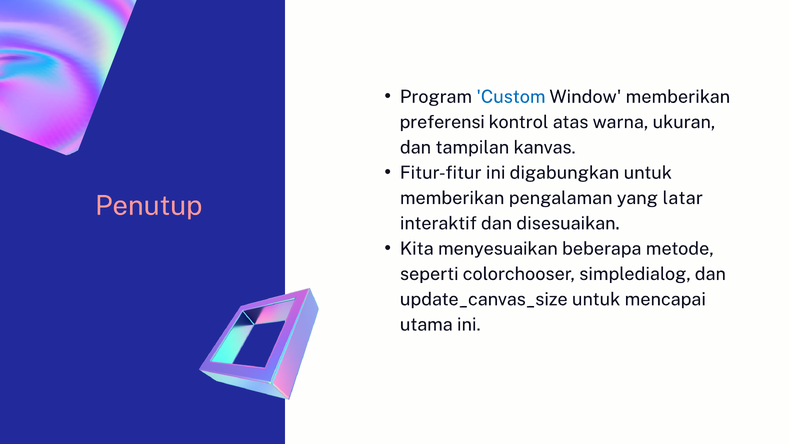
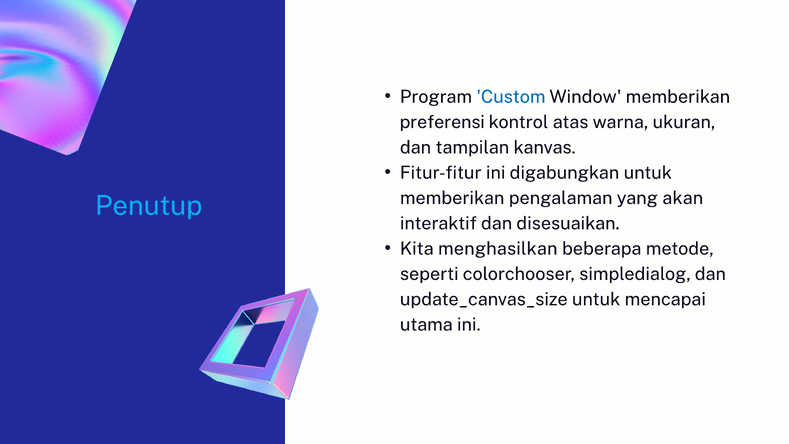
latar: latar -> akan
Penutup colour: pink -> light blue
menyesuaikan: menyesuaikan -> menghasilkan
